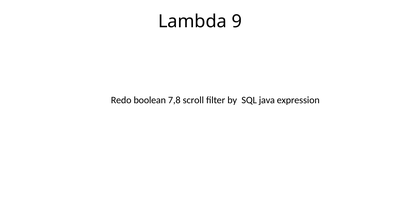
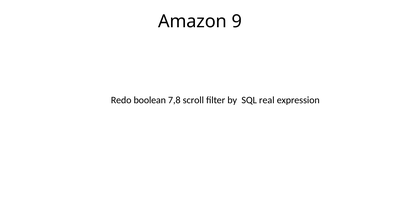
Lambda: Lambda -> Amazon
java: java -> real
